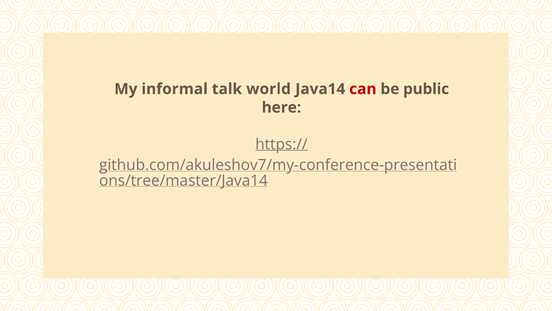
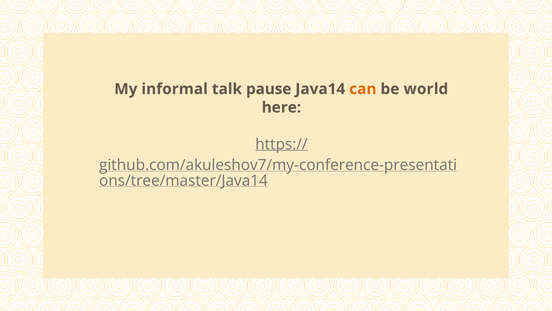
world: world -> pause
can colour: red -> orange
public: public -> world
